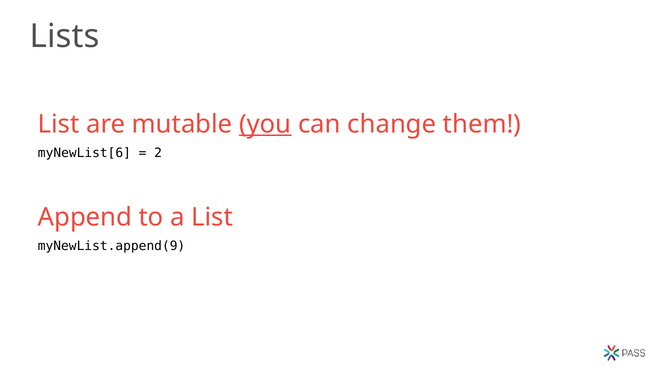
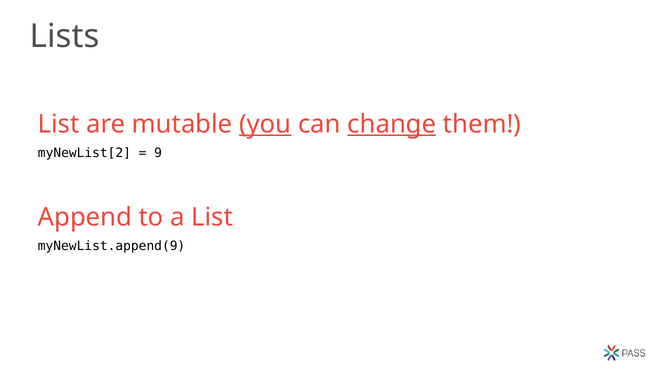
change underline: none -> present
myNewList[6: myNewList[6 -> myNewList[2
2: 2 -> 9
